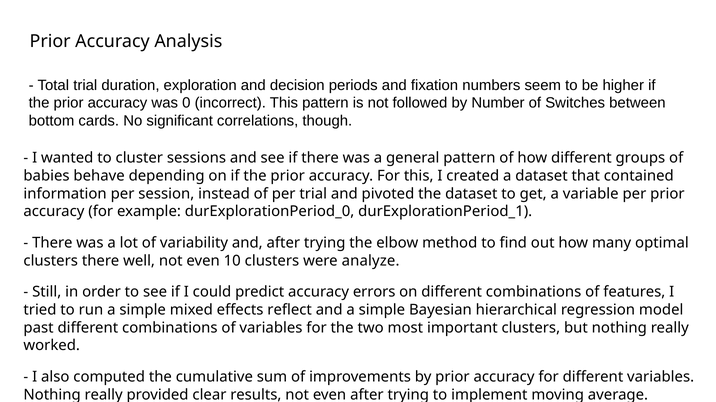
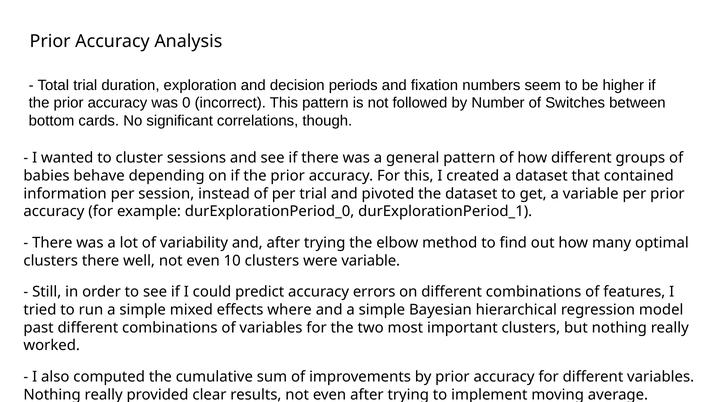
were analyze: analyze -> variable
reflect: reflect -> where
